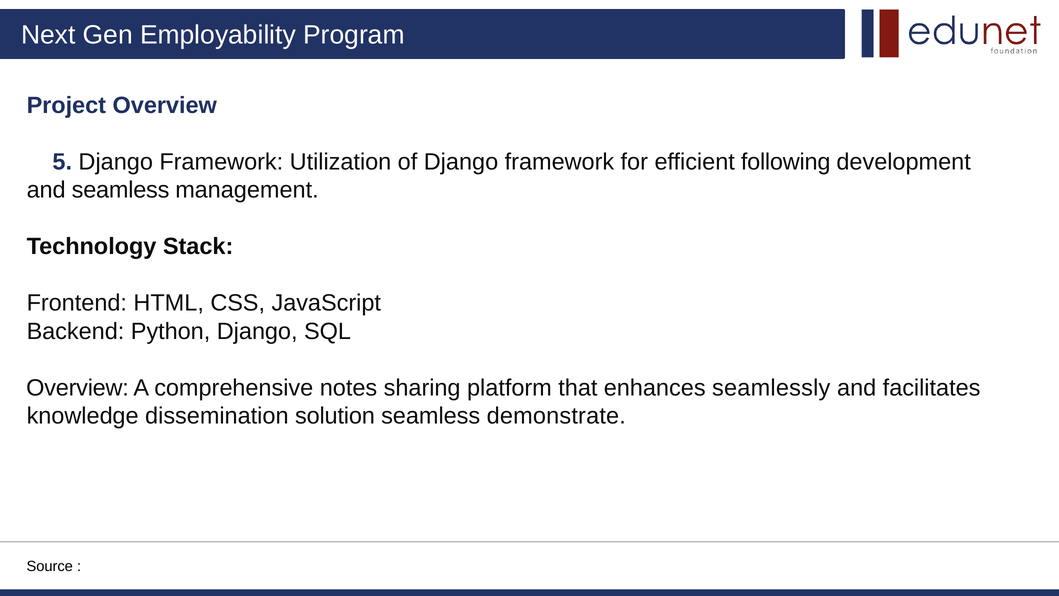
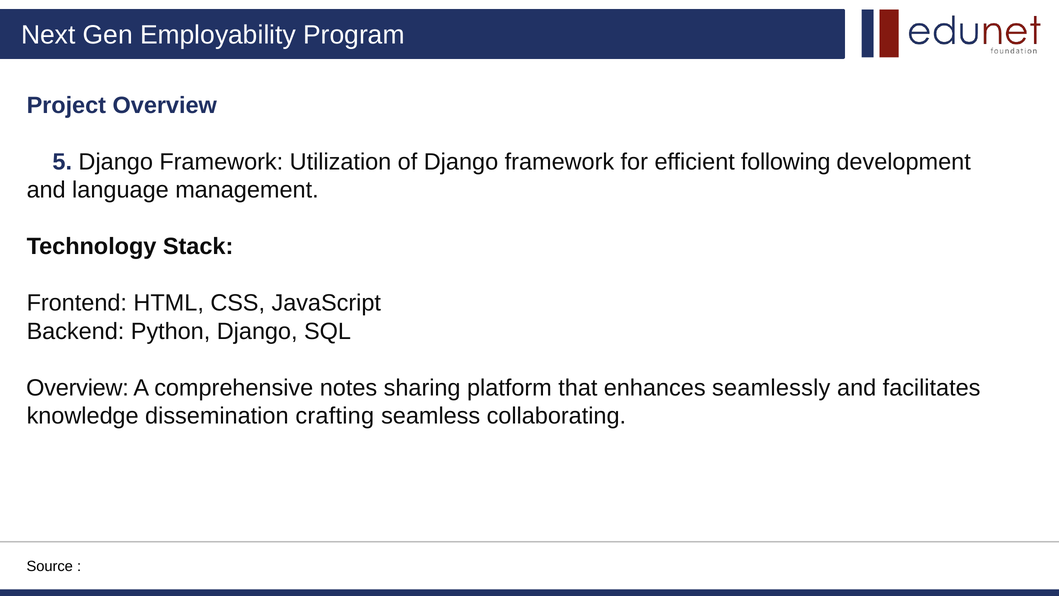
and seamless: seamless -> language
solution: solution -> crafting
demonstrate: demonstrate -> collaborating
